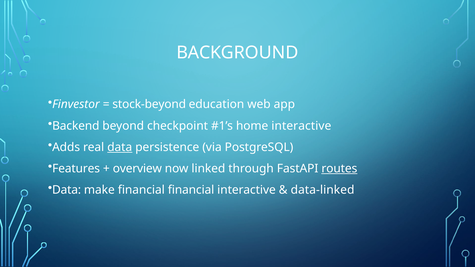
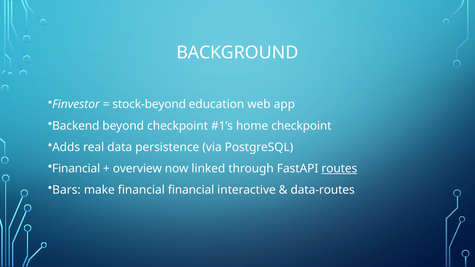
home interactive: interactive -> checkpoint
data at (120, 147) underline: present -> none
Features at (76, 169): Features -> Financial
Data at (67, 190): Data -> Bars
data-linked: data-linked -> data-routes
